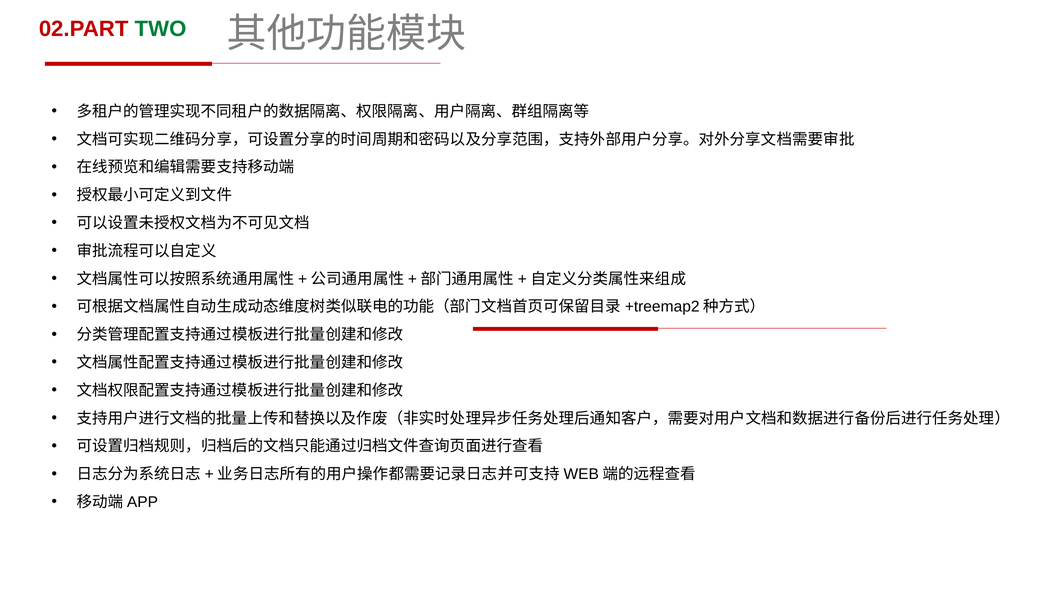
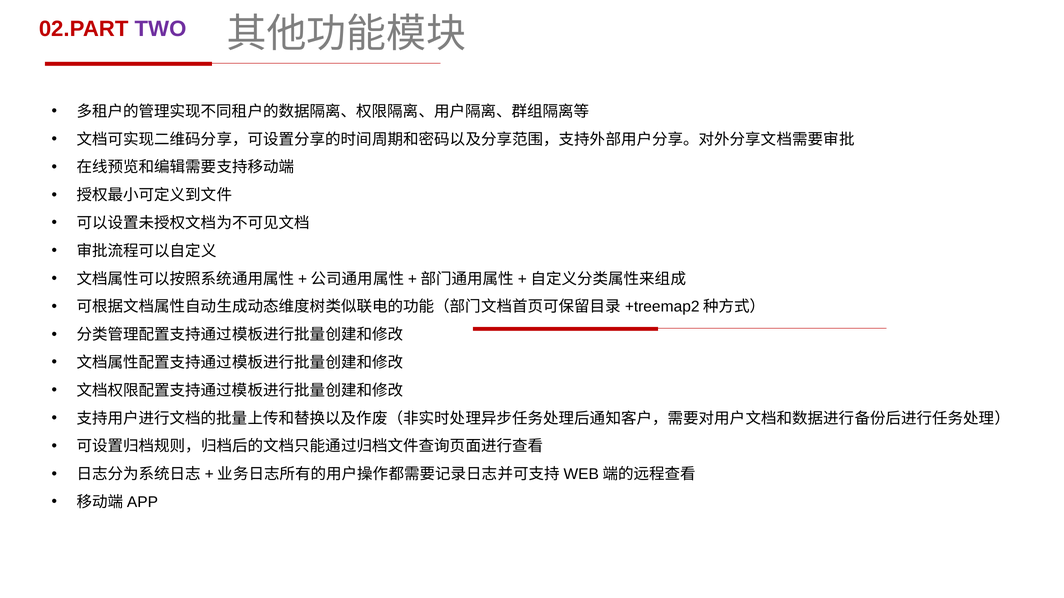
TWO colour: green -> purple
